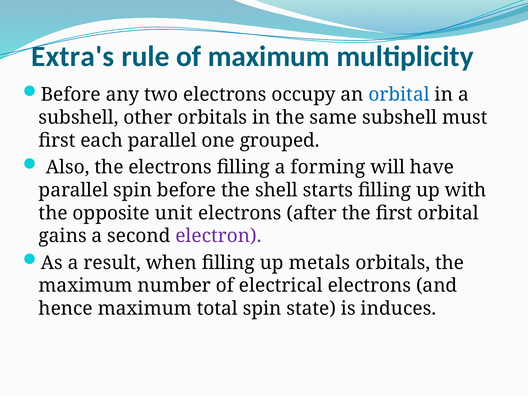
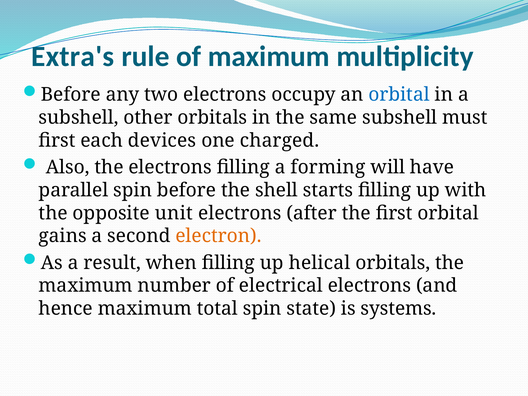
each parallel: parallel -> devices
grouped: grouped -> charged
electron colour: purple -> orange
metals: metals -> helical
induces: induces -> systems
